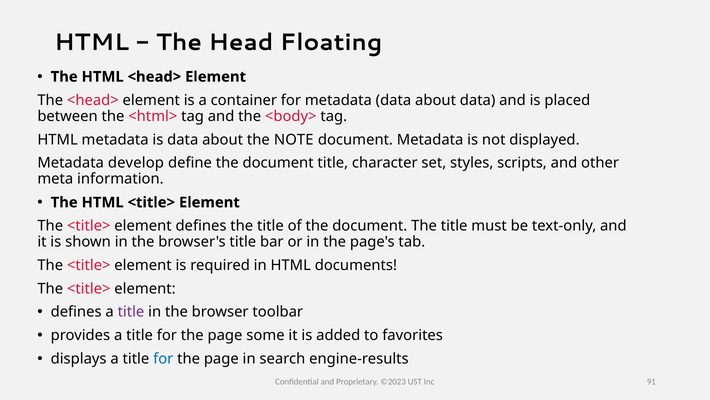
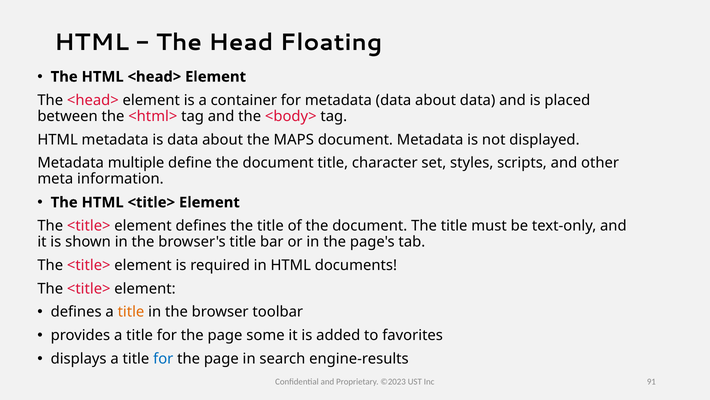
NOTE: NOTE -> MAPS
develop: develop -> multiple
title at (131, 312) colour: purple -> orange
